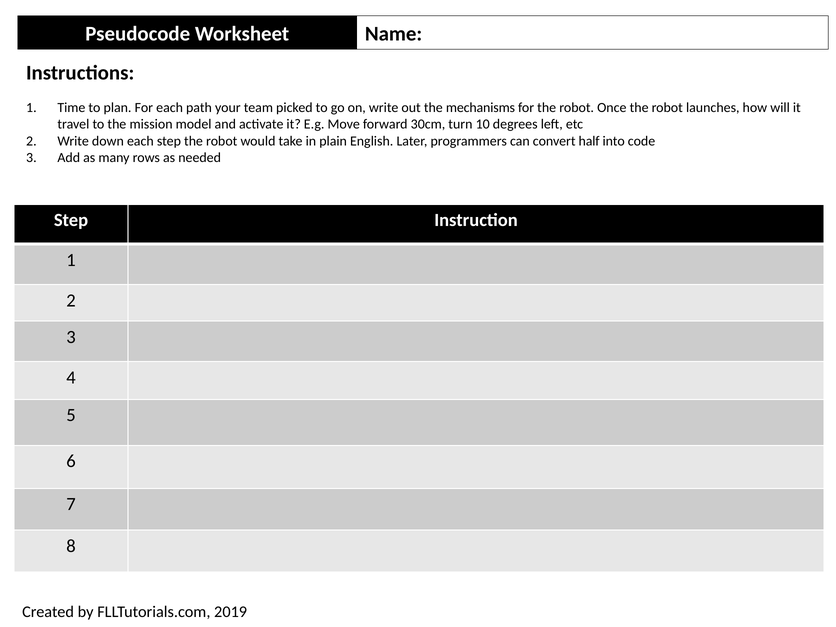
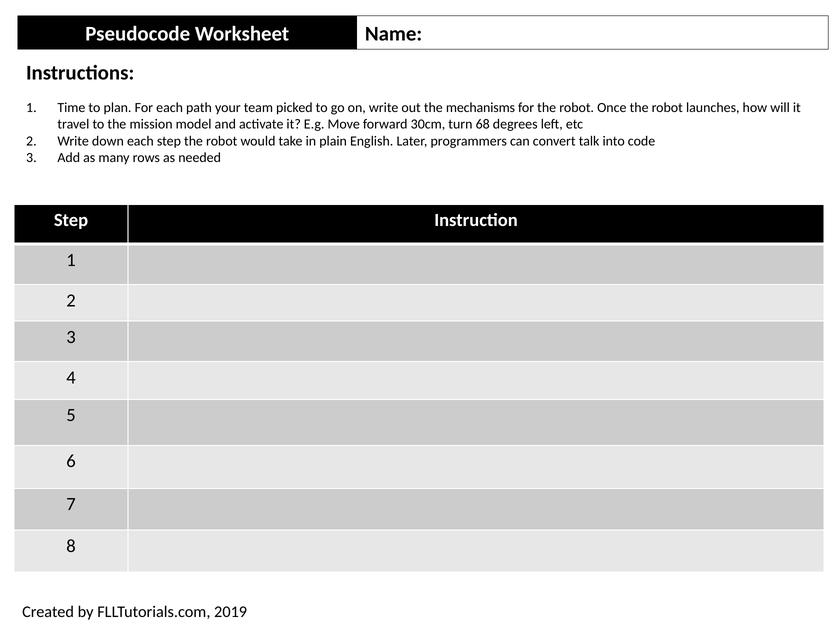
10: 10 -> 68
half: half -> talk
